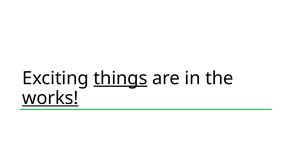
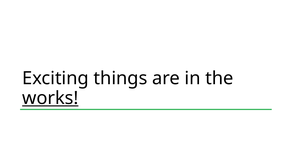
things underline: present -> none
